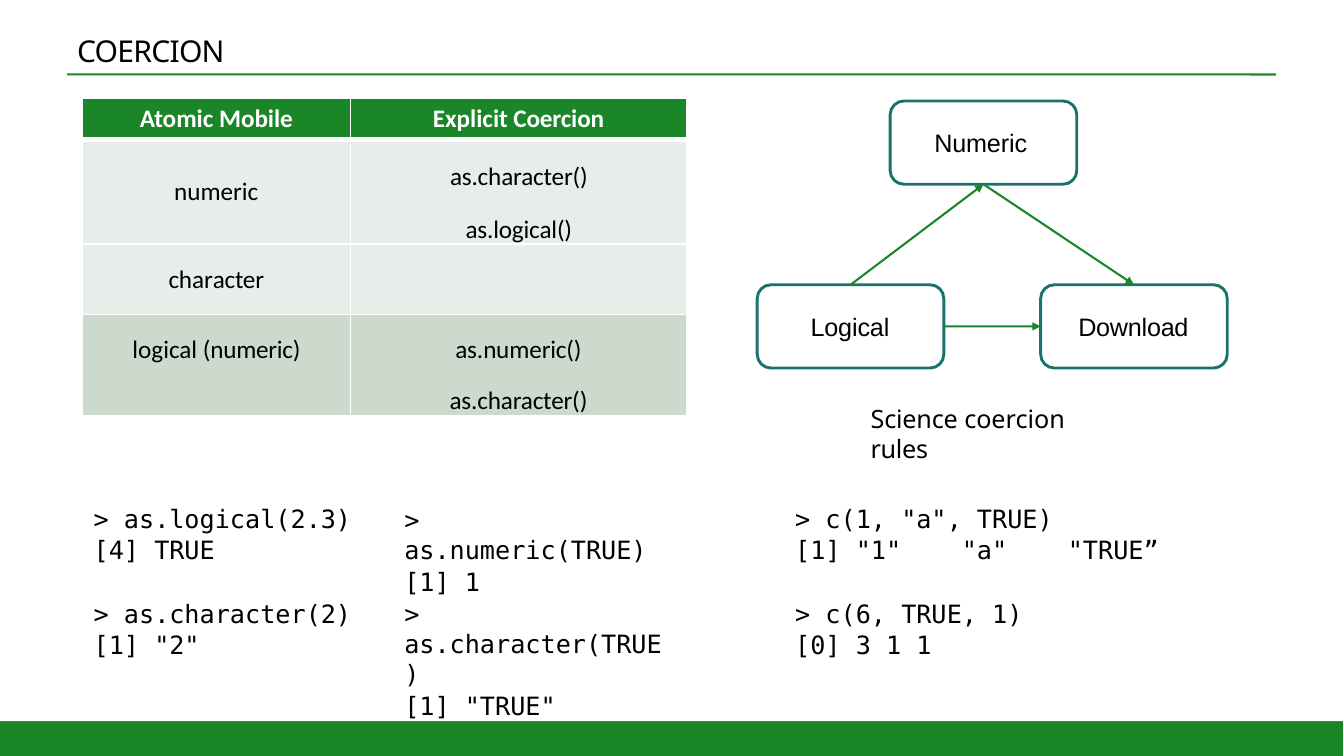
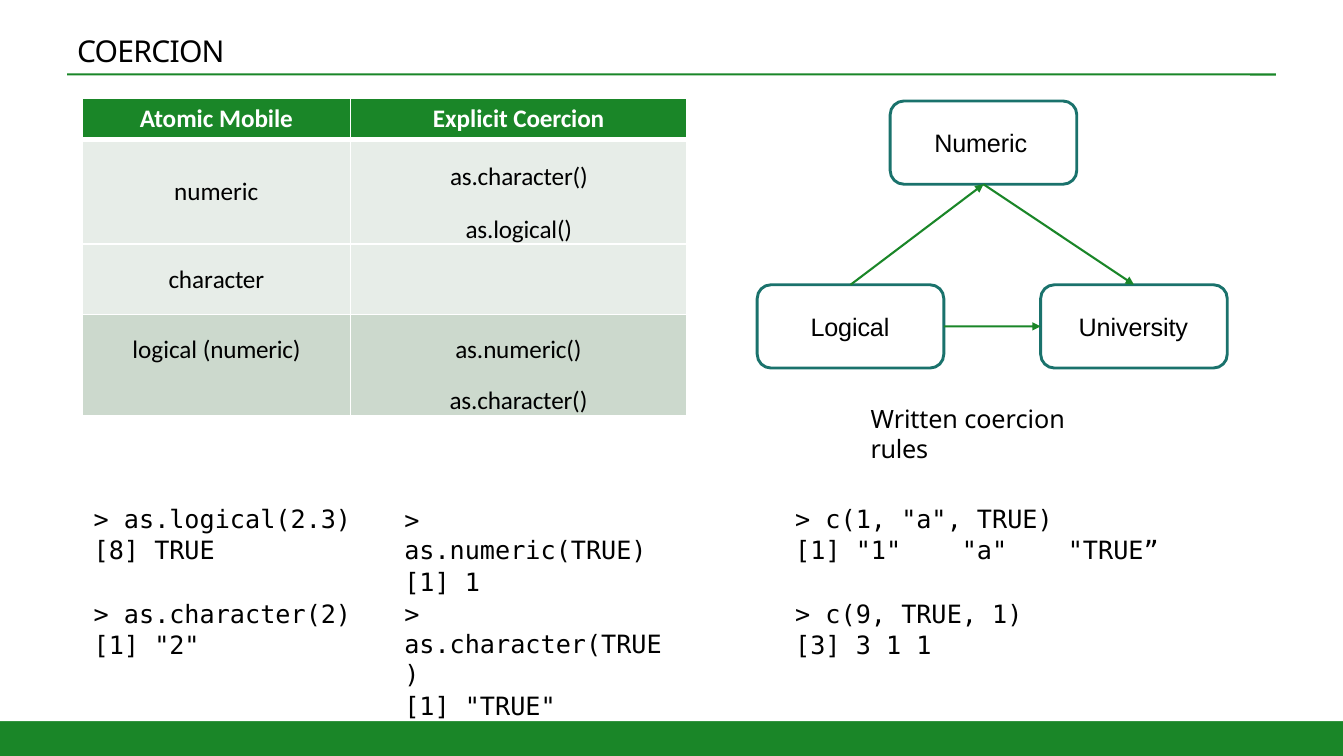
Download: Download -> University
Science: Science -> Written
4: 4 -> 8
c(6: c(6 -> c(9
0 at (818, 646): 0 -> 3
